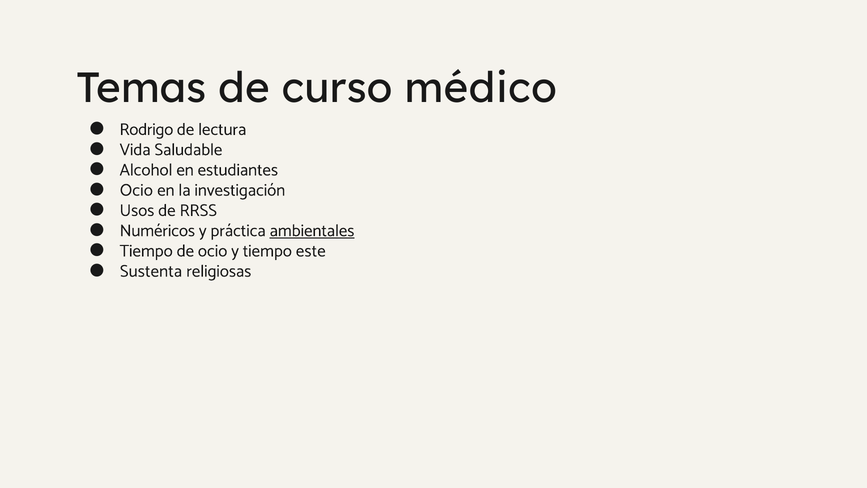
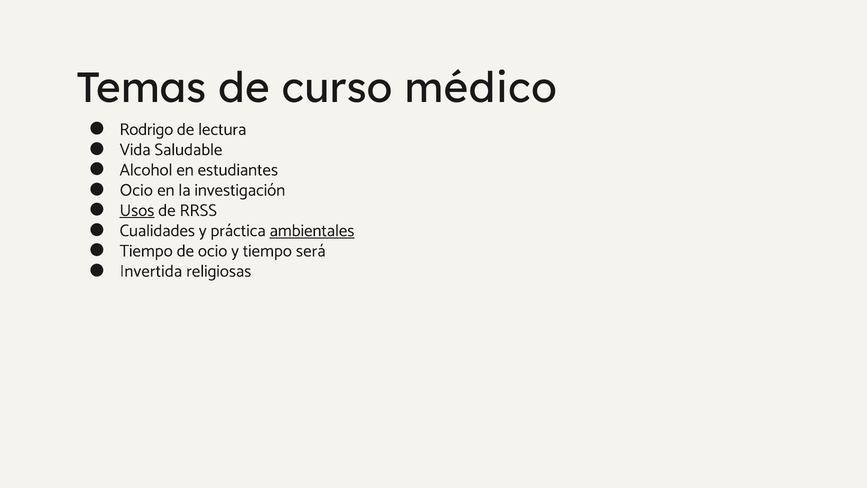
Usos underline: none -> present
Numéricos: Numéricos -> Cualidades
este: este -> será
Sustenta: Sustenta -> Invertida
